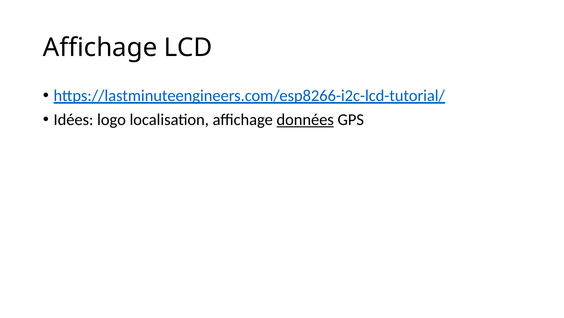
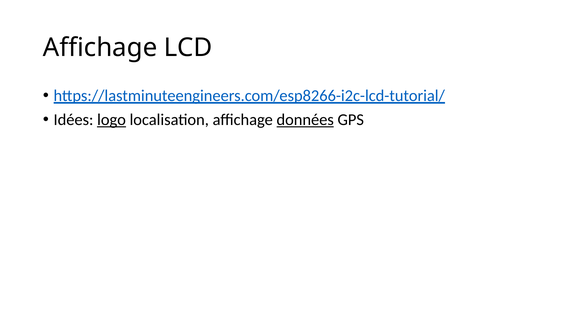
logo underline: none -> present
